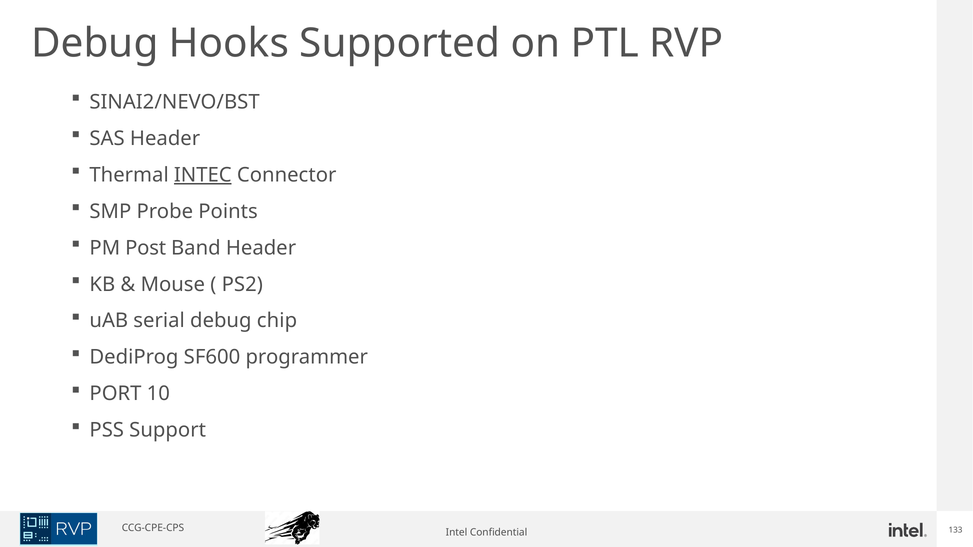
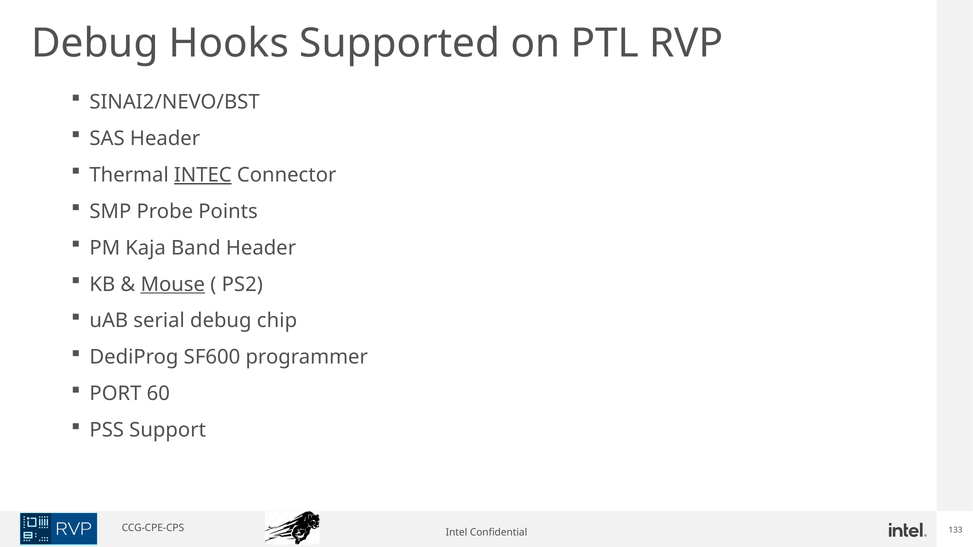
Post: Post -> Kaja
Mouse underline: none -> present
10: 10 -> 60
